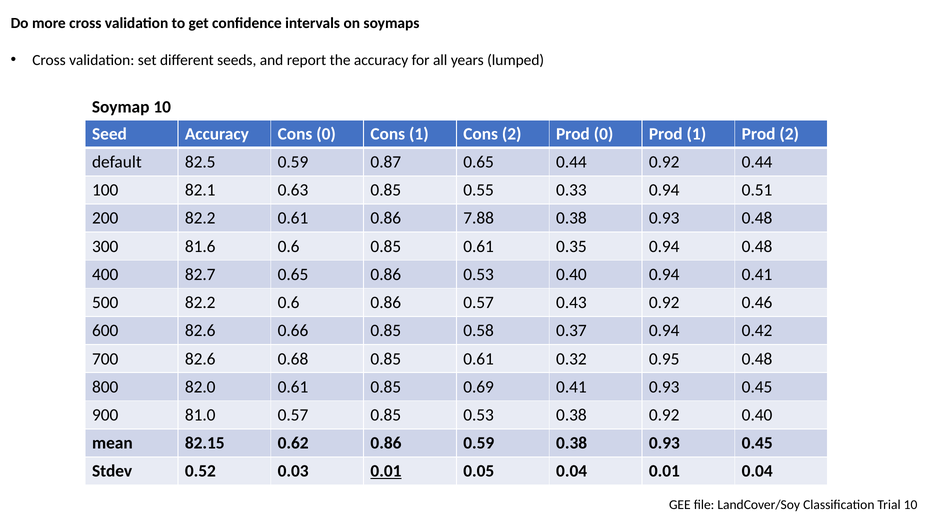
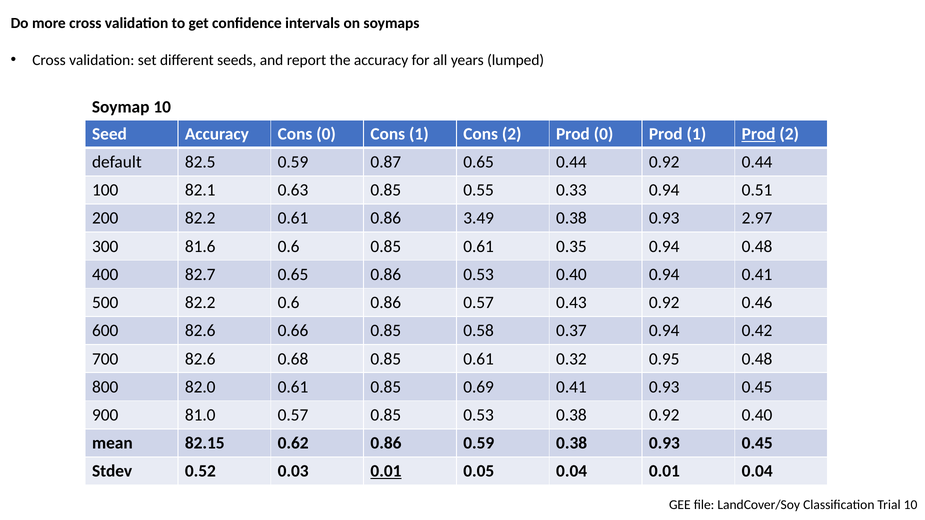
Prod at (759, 134) underline: none -> present
7.88: 7.88 -> 3.49
0.93 0.48: 0.48 -> 2.97
